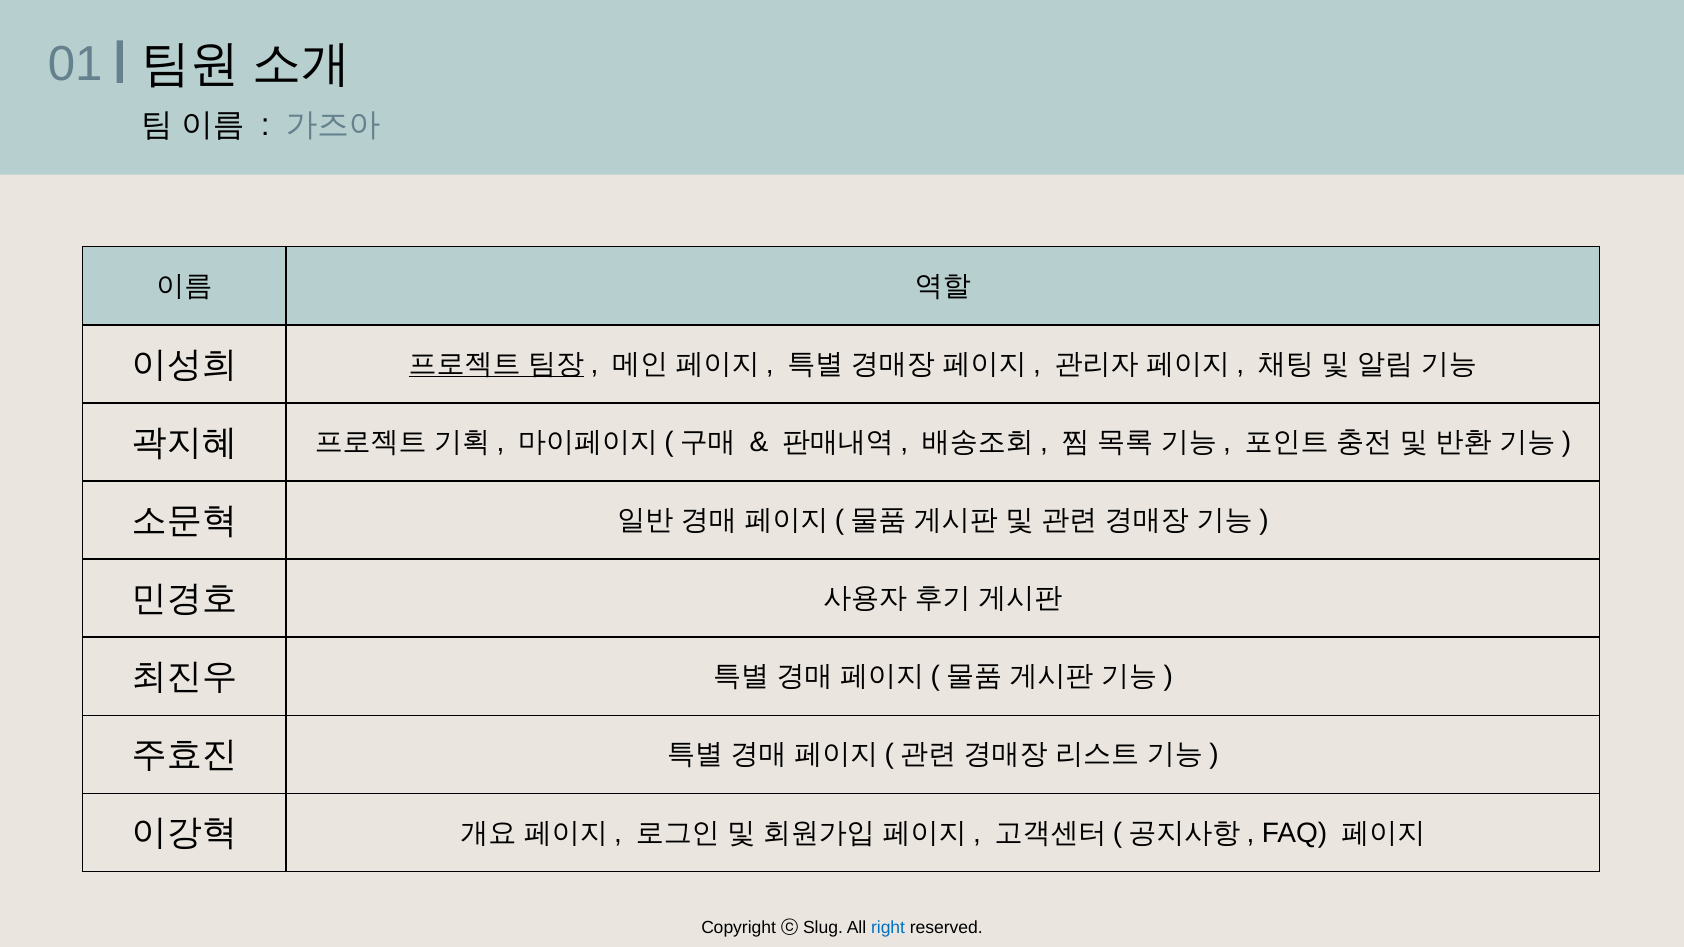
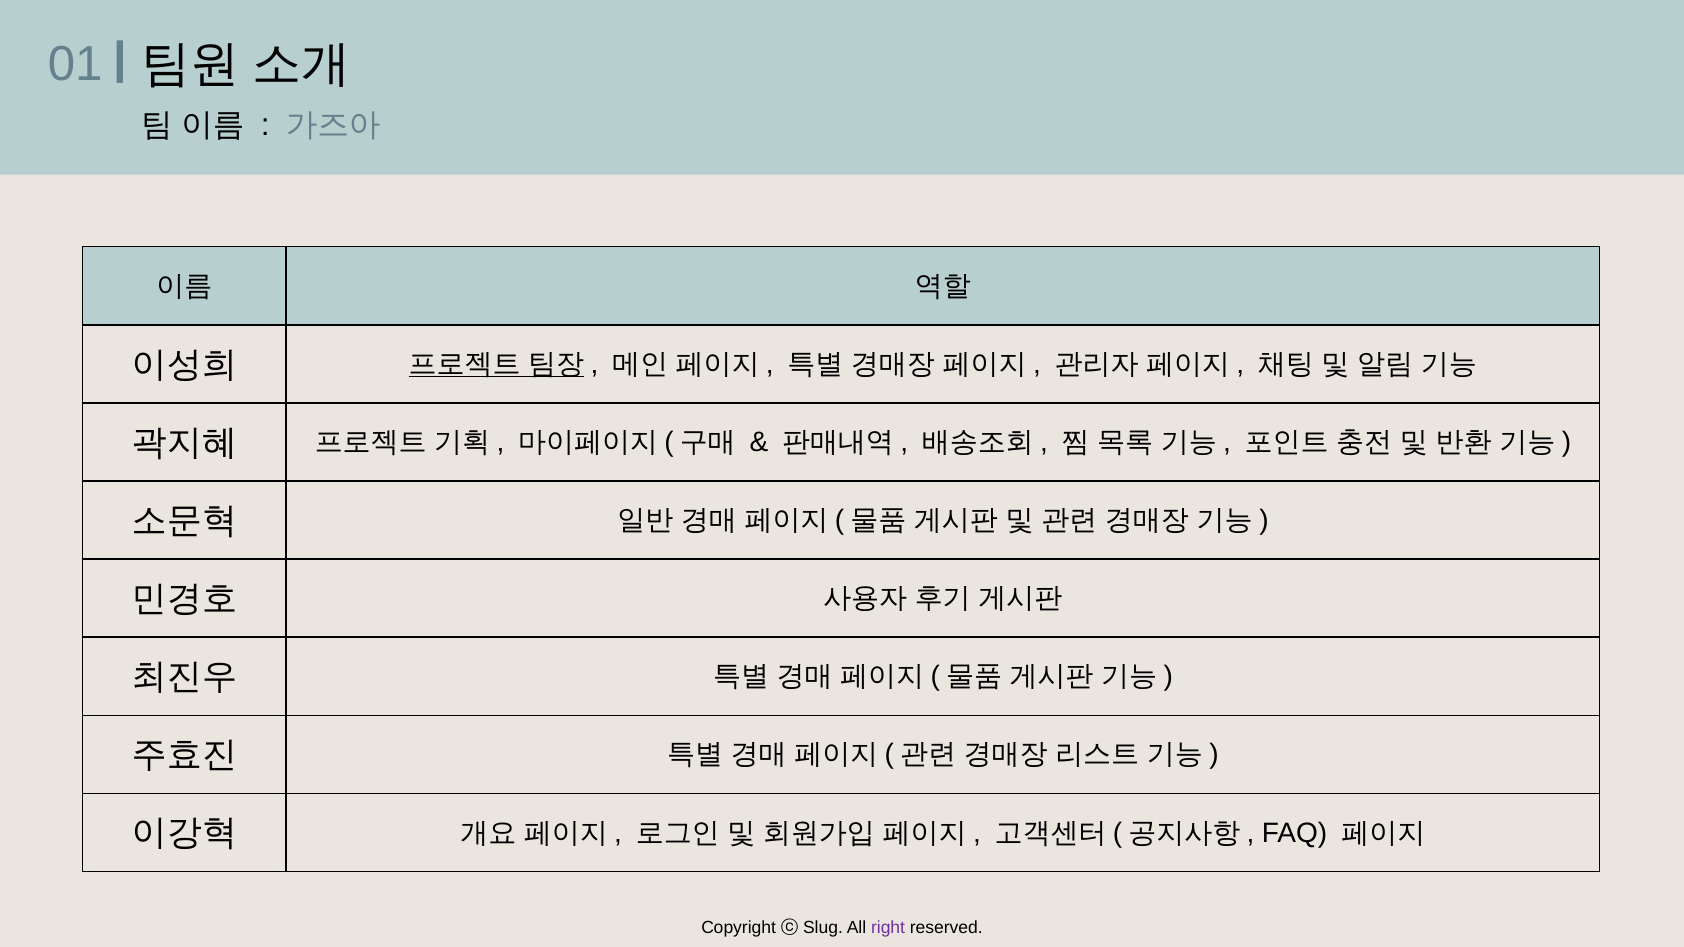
right colour: blue -> purple
